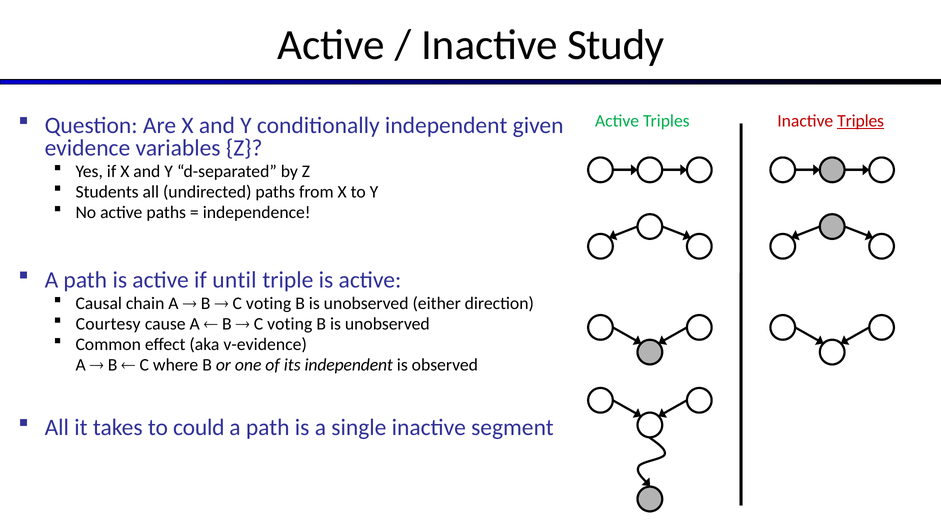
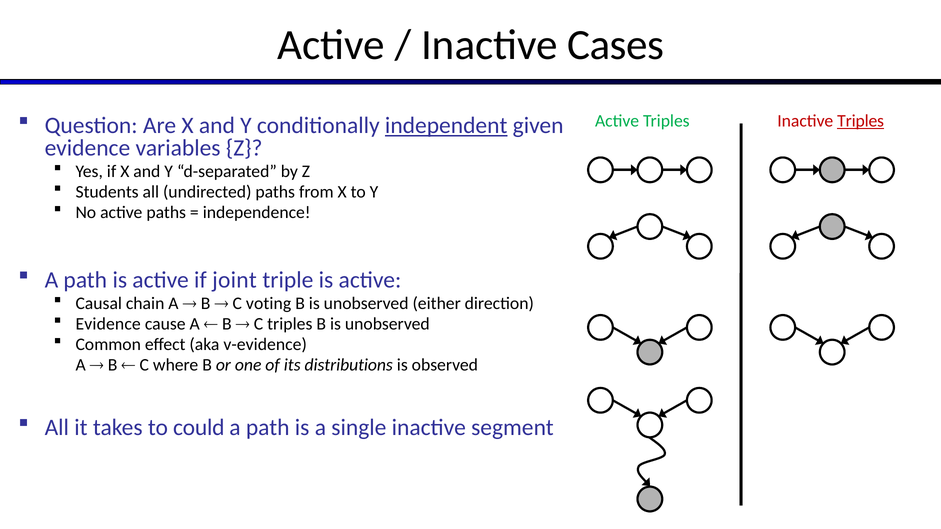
Study: Study -> Cases
independent at (446, 126) underline: none -> present
until: until -> joint
Courtesy at (108, 324): Courtesy -> Evidence
voting at (290, 324): voting -> triples
its independent: independent -> distributions
